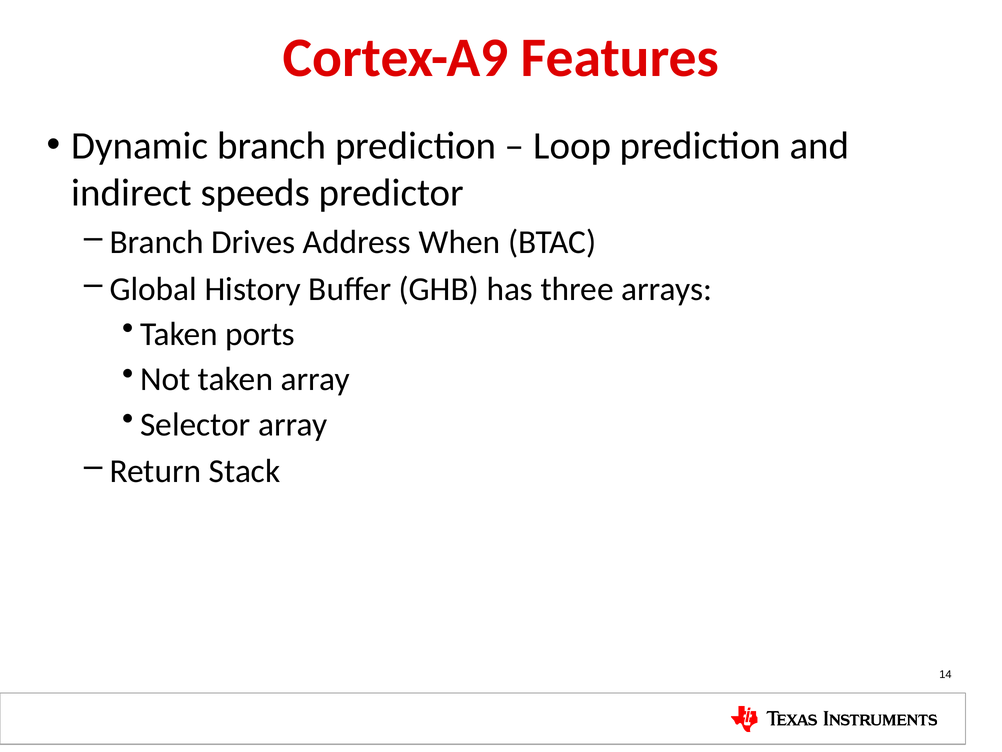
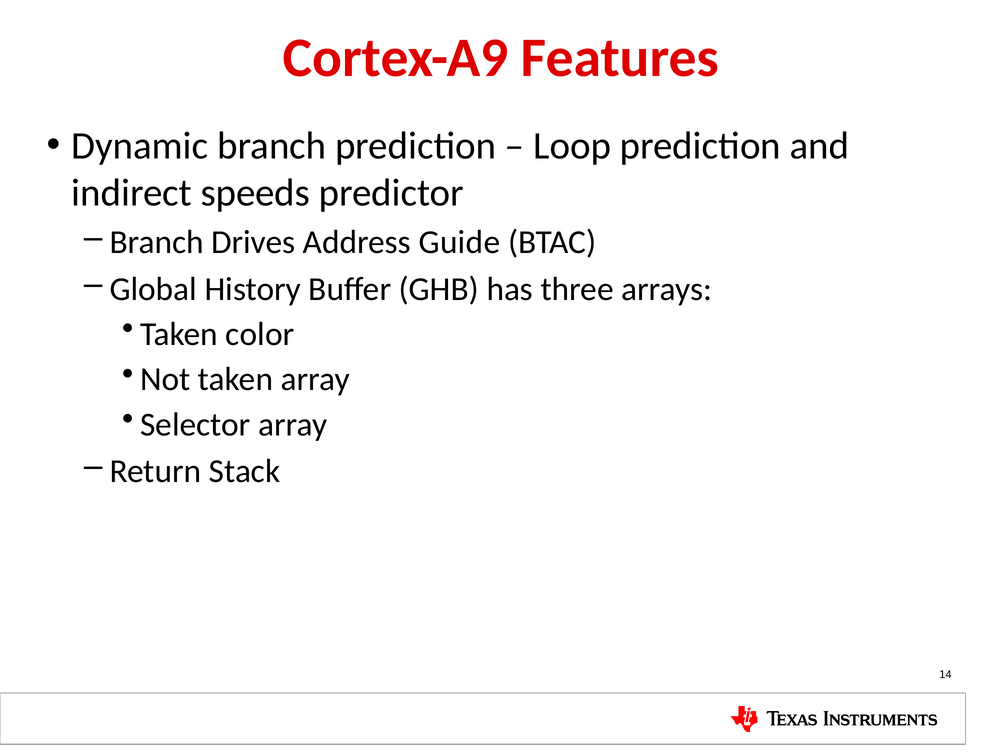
When: When -> Guide
ports: ports -> color
